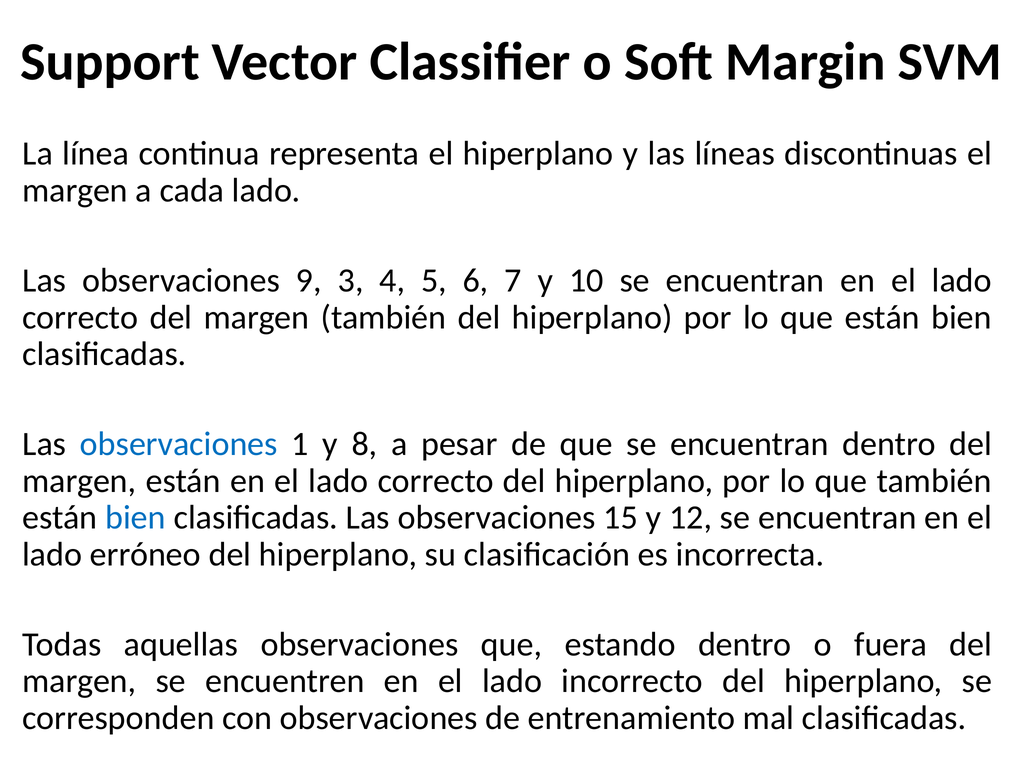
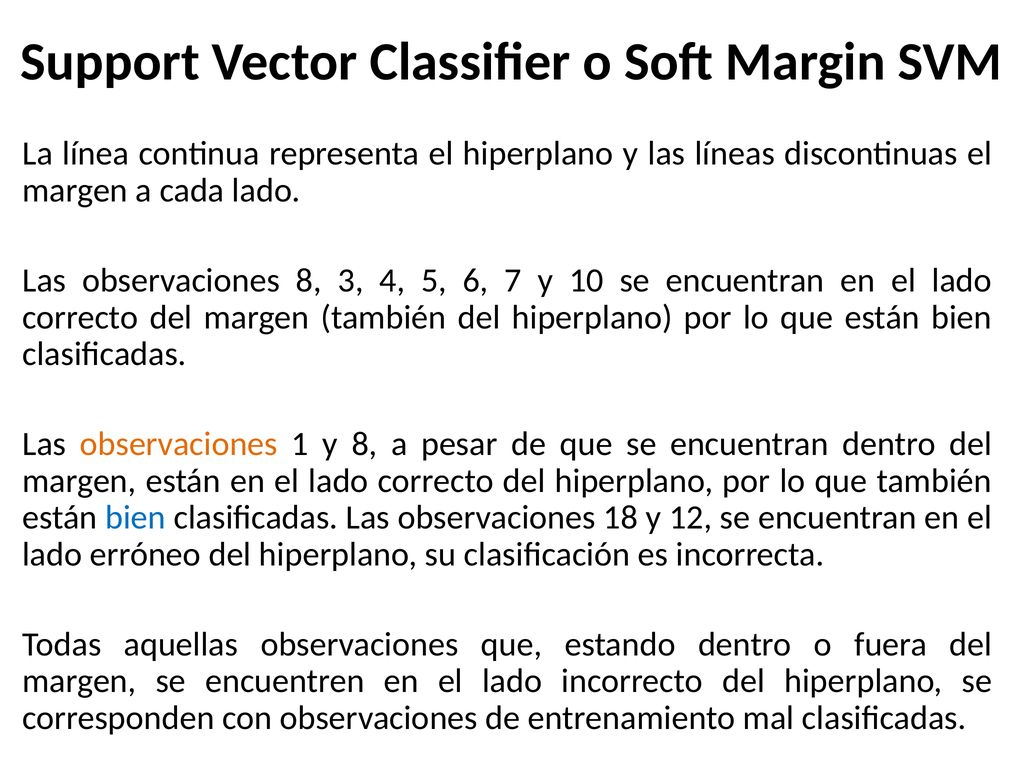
observaciones 9: 9 -> 8
observaciones at (179, 444) colour: blue -> orange
15: 15 -> 18
